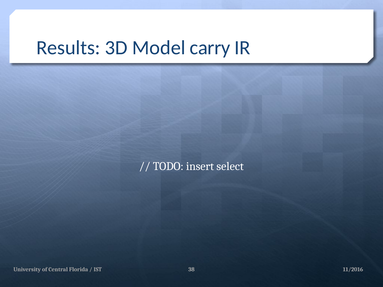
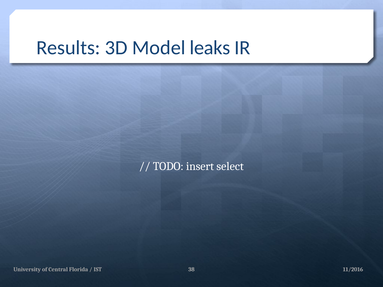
carry: carry -> leaks
